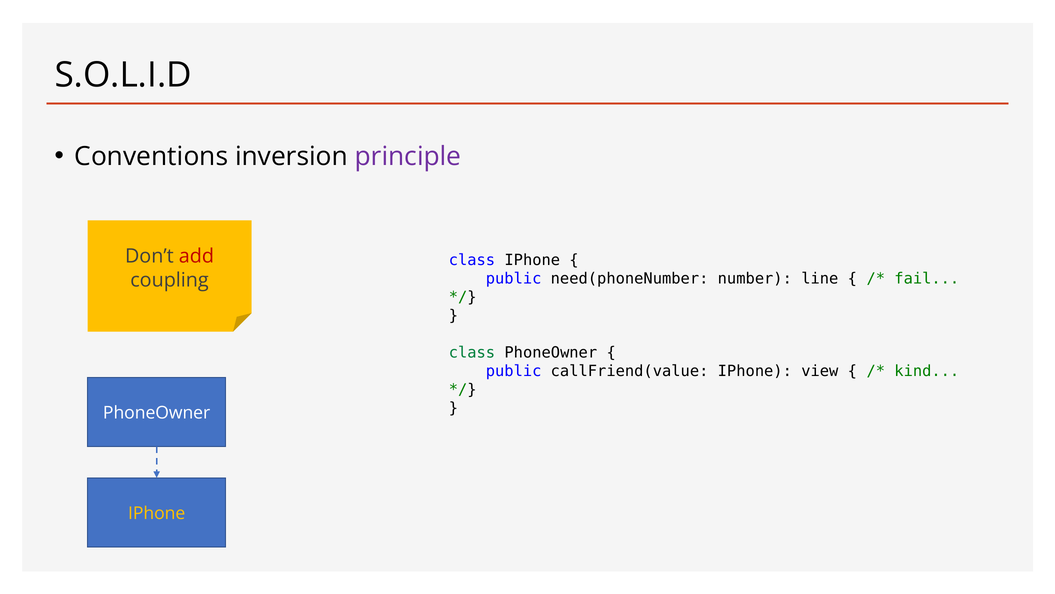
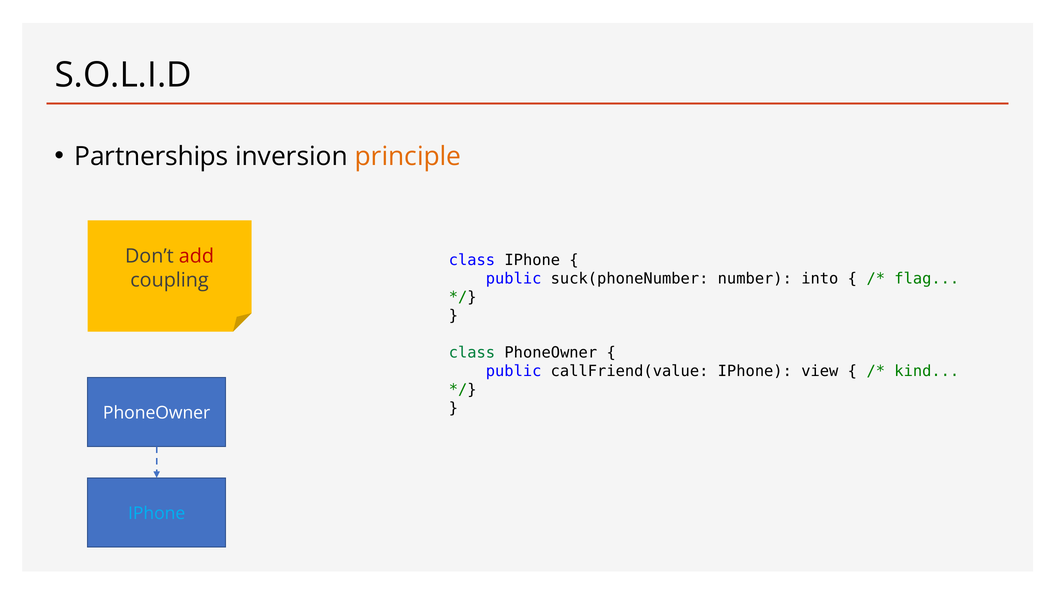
Conventions: Conventions -> Partnerships
principle colour: purple -> orange
need(phoneNumber: need(phoneNumber -> suck(phoneNumber
line: line -> into
fail: fail -> flag
IPhone at (157, 513) colour: yellow -> light blue
